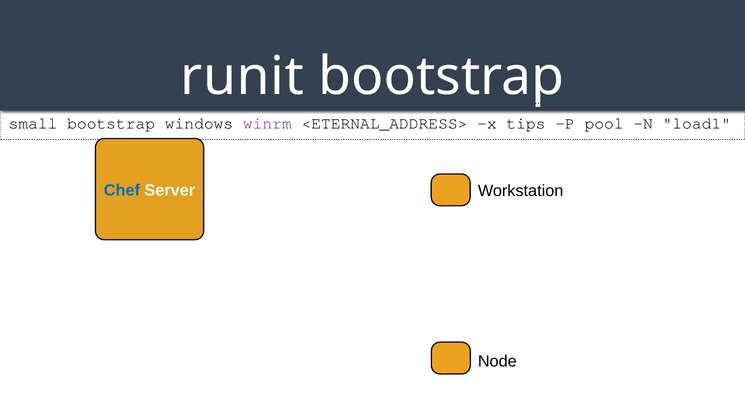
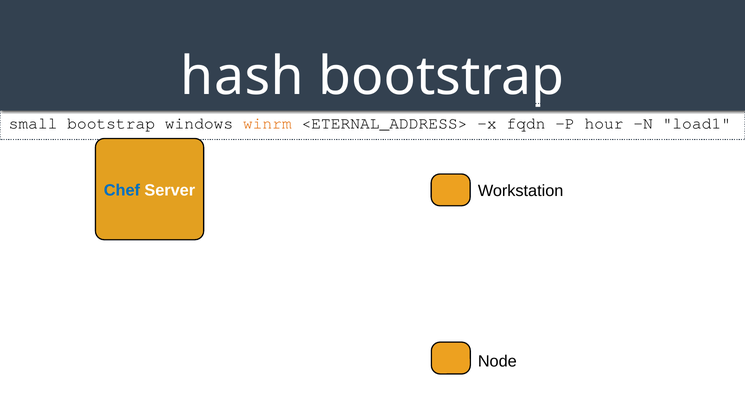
runit: runit -> hash
winrm colour: purple -> orange
tips: tips -> fqdn
pool: pool -> hour
